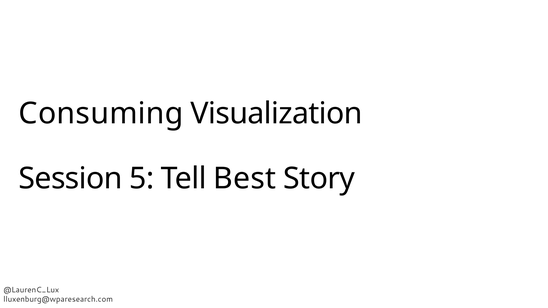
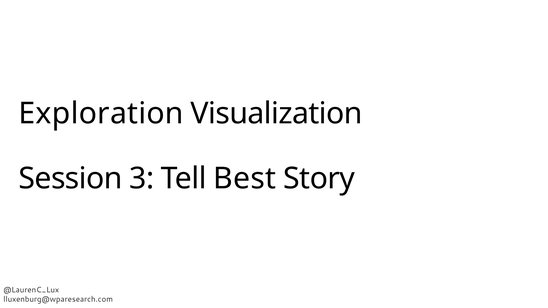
Consuming: Consuming -> Exploration
5: 5 -> 3
